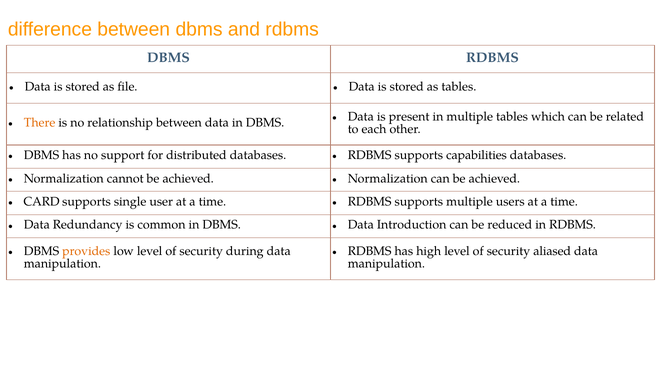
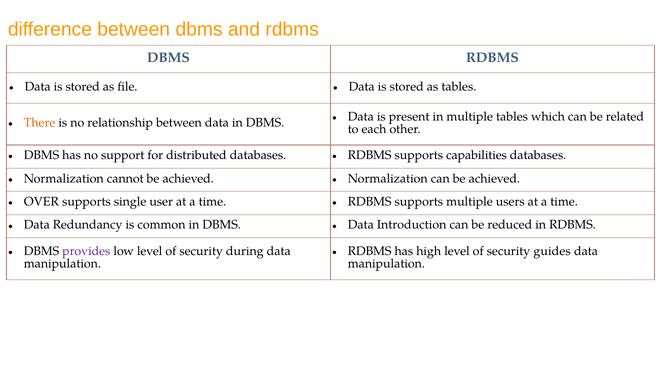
CARD: CARD -> OVER
provides colour: orange -> purple
aliased: aliased -> guides
